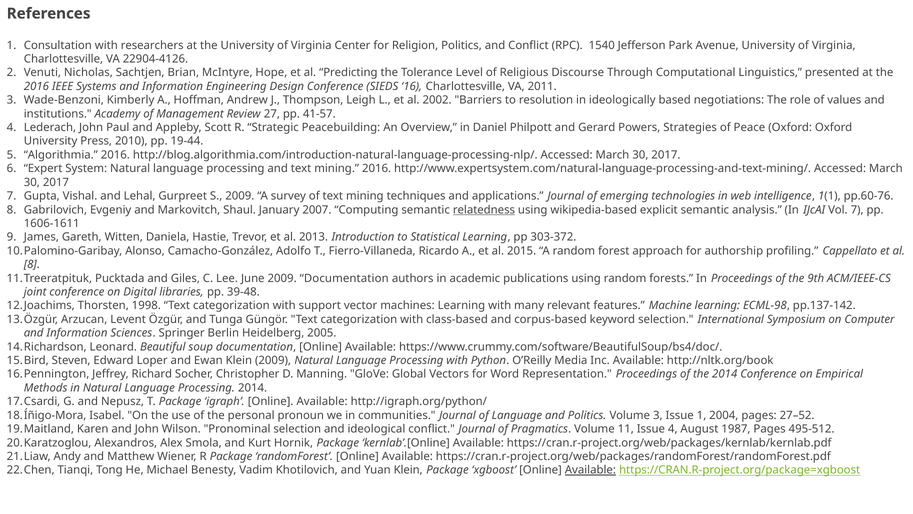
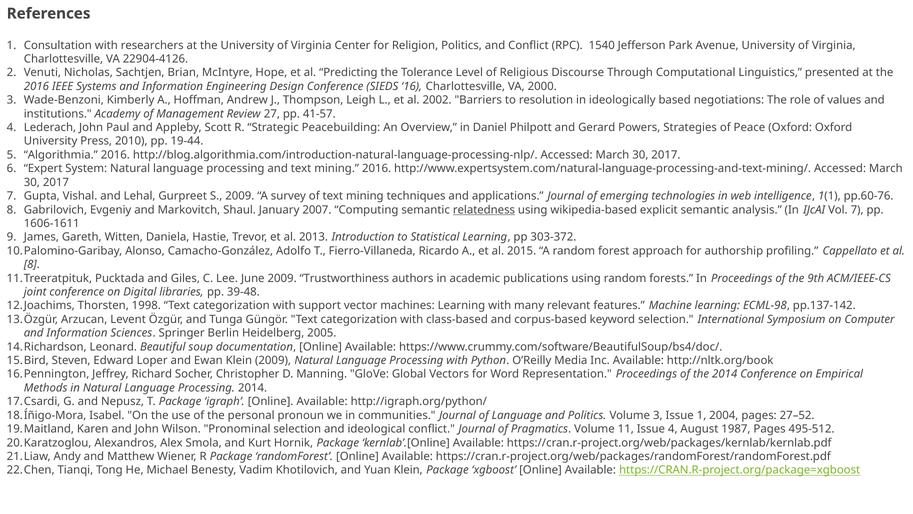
2011: 2011 -> 2000
2009 Documentation: Documentation -> Trustworthiness
Available at (590, 470) underline: present -> none
